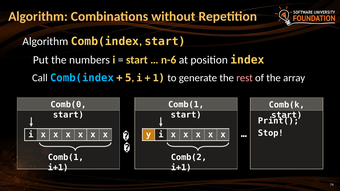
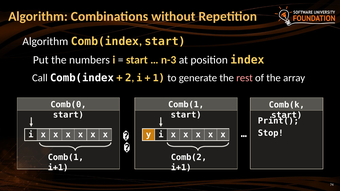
n-6: n-6 -> n-3
Comb(index at (82, 78) colour: light blue -> white
5: 5 -> 2
